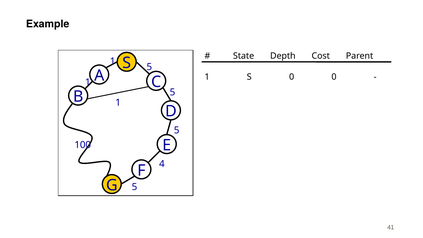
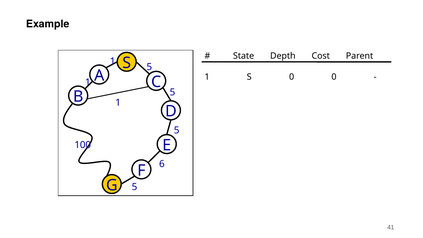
4: 4 -> 6
